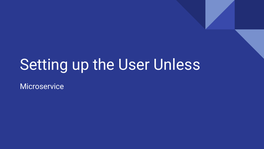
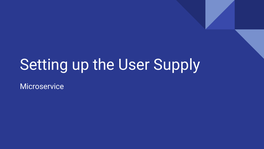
Unless: Unless -> Supply
